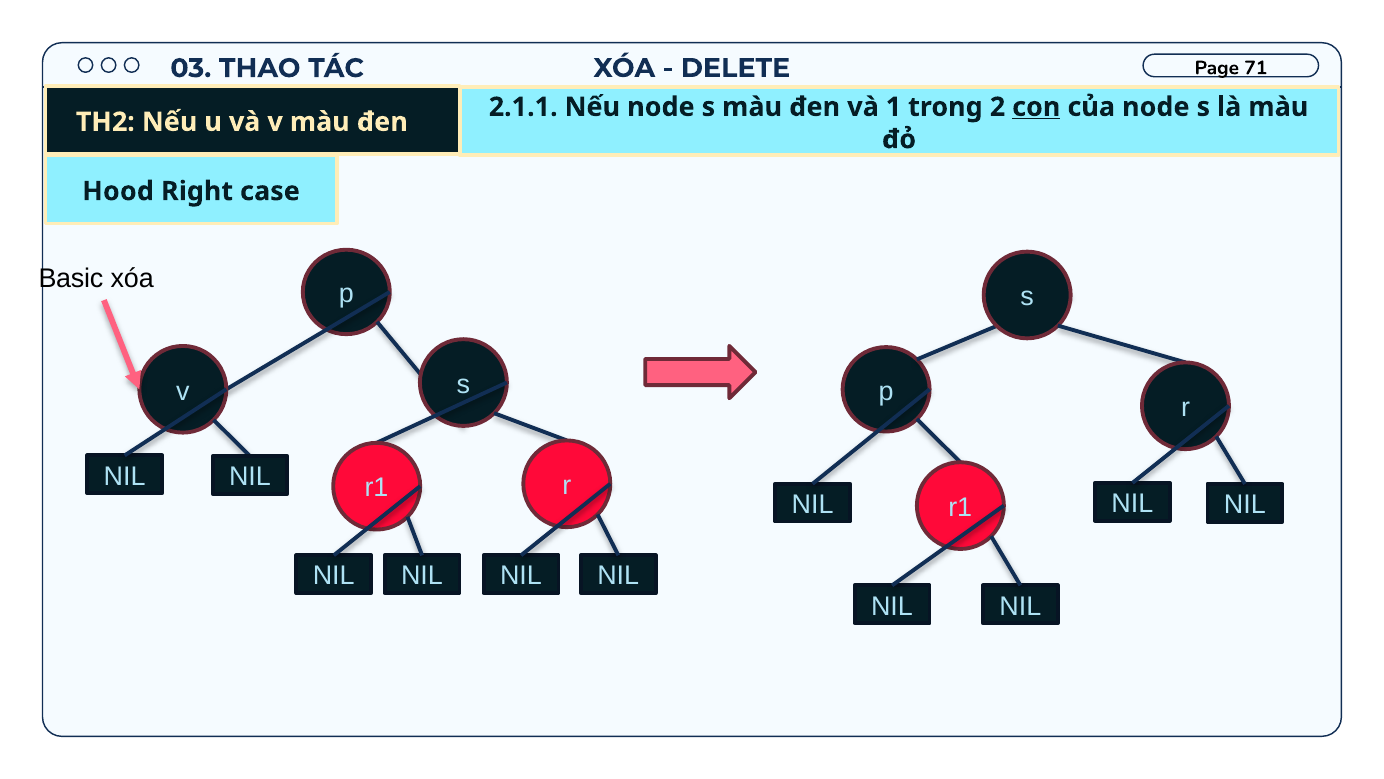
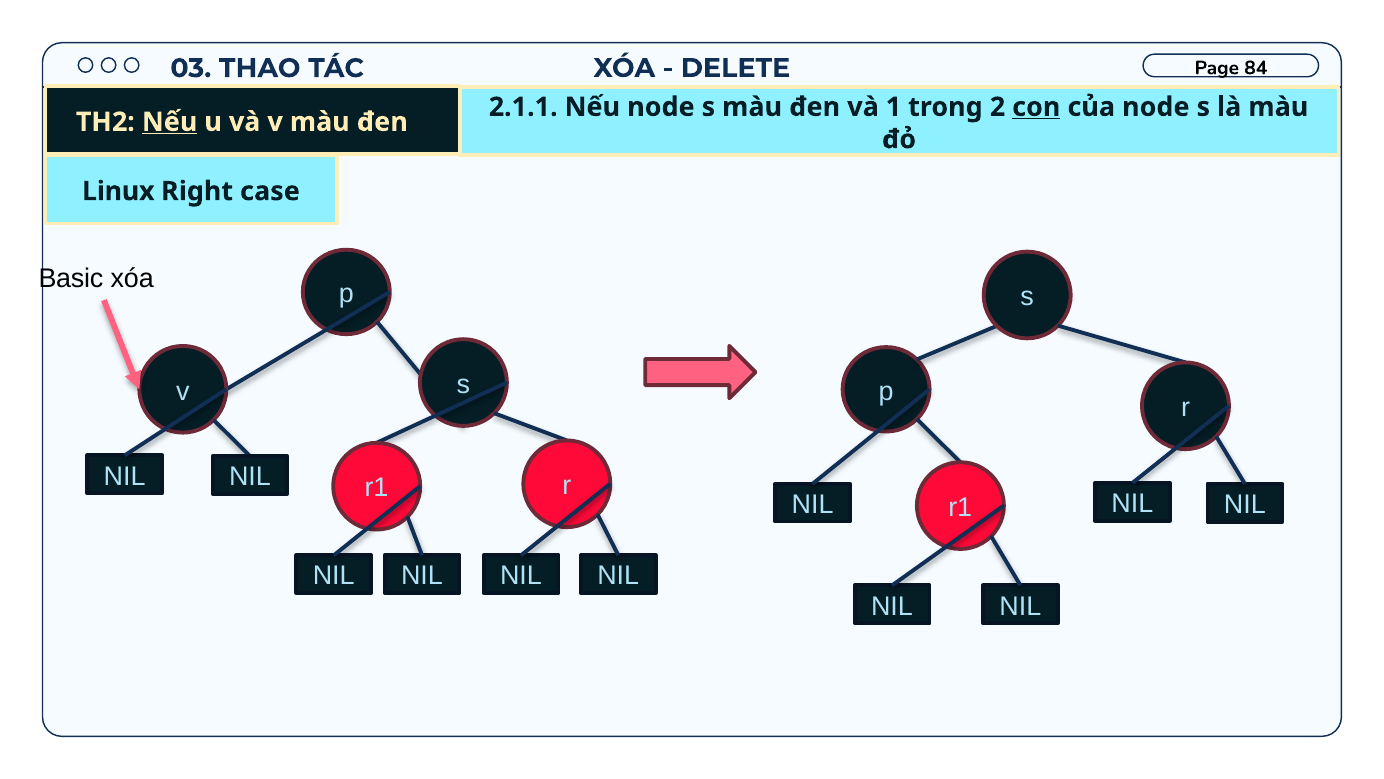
71: 71 -> 84
Nếu at (170, 122) underline: none -> present
Hood: Hood -> Linux
